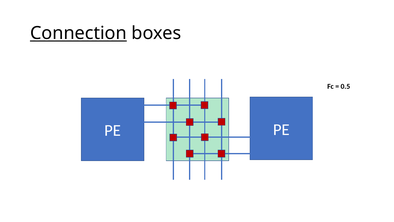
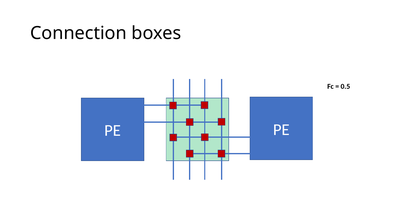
Connection underline: present -> none
